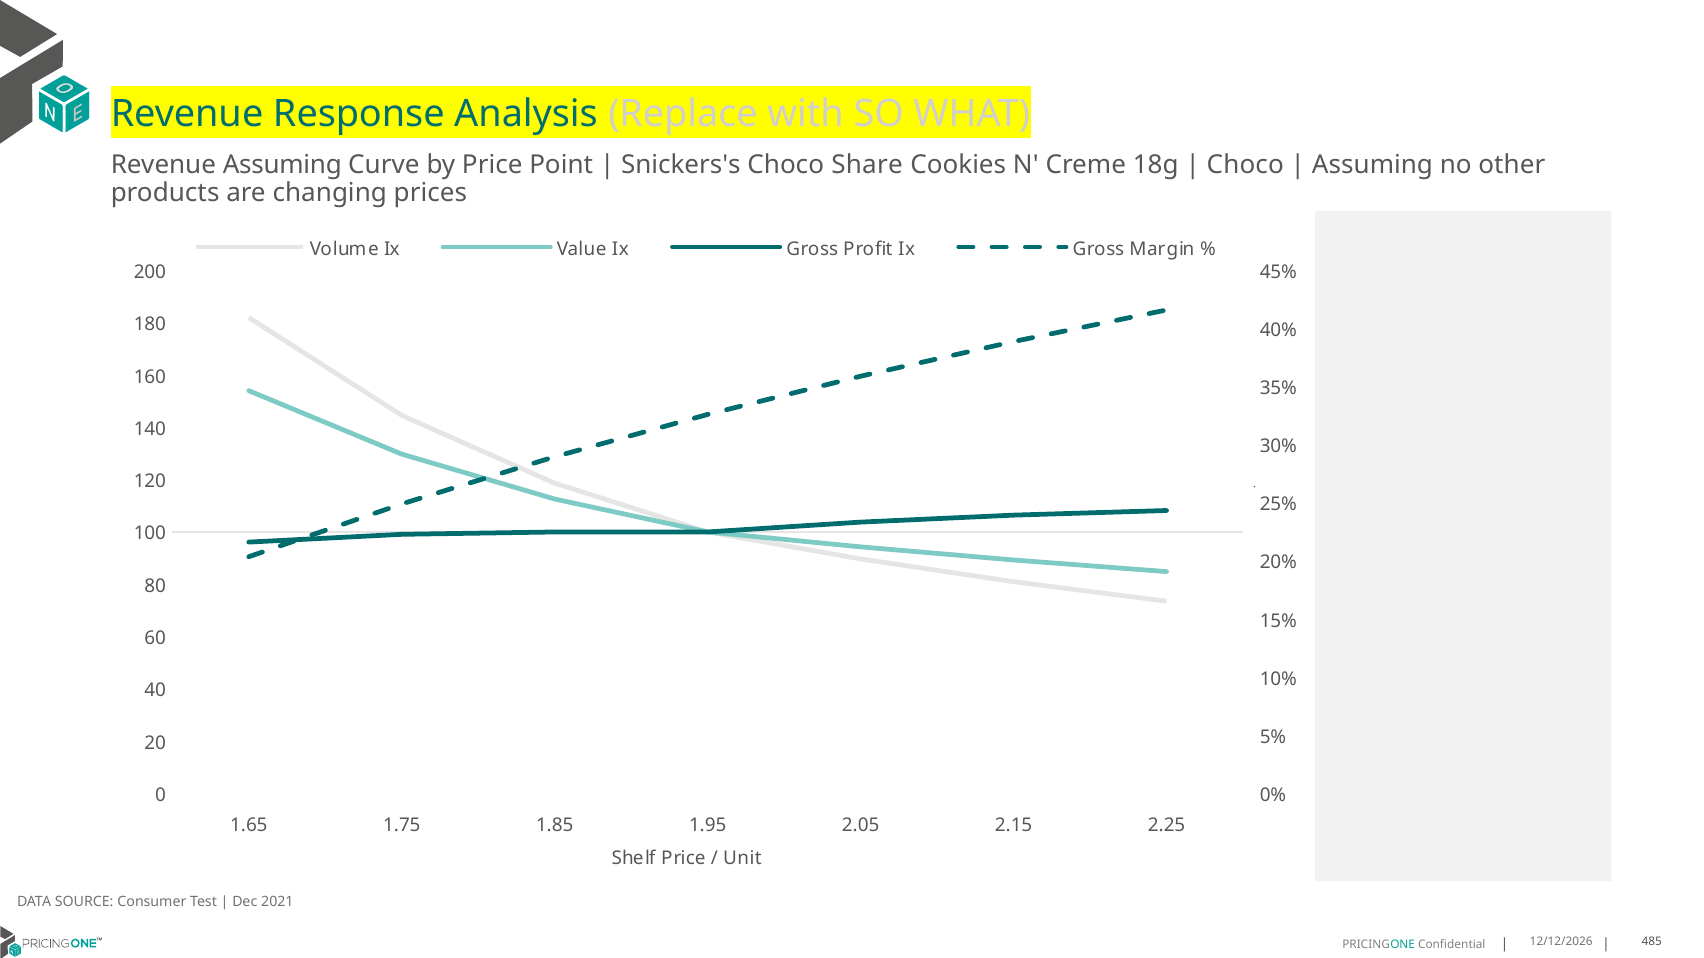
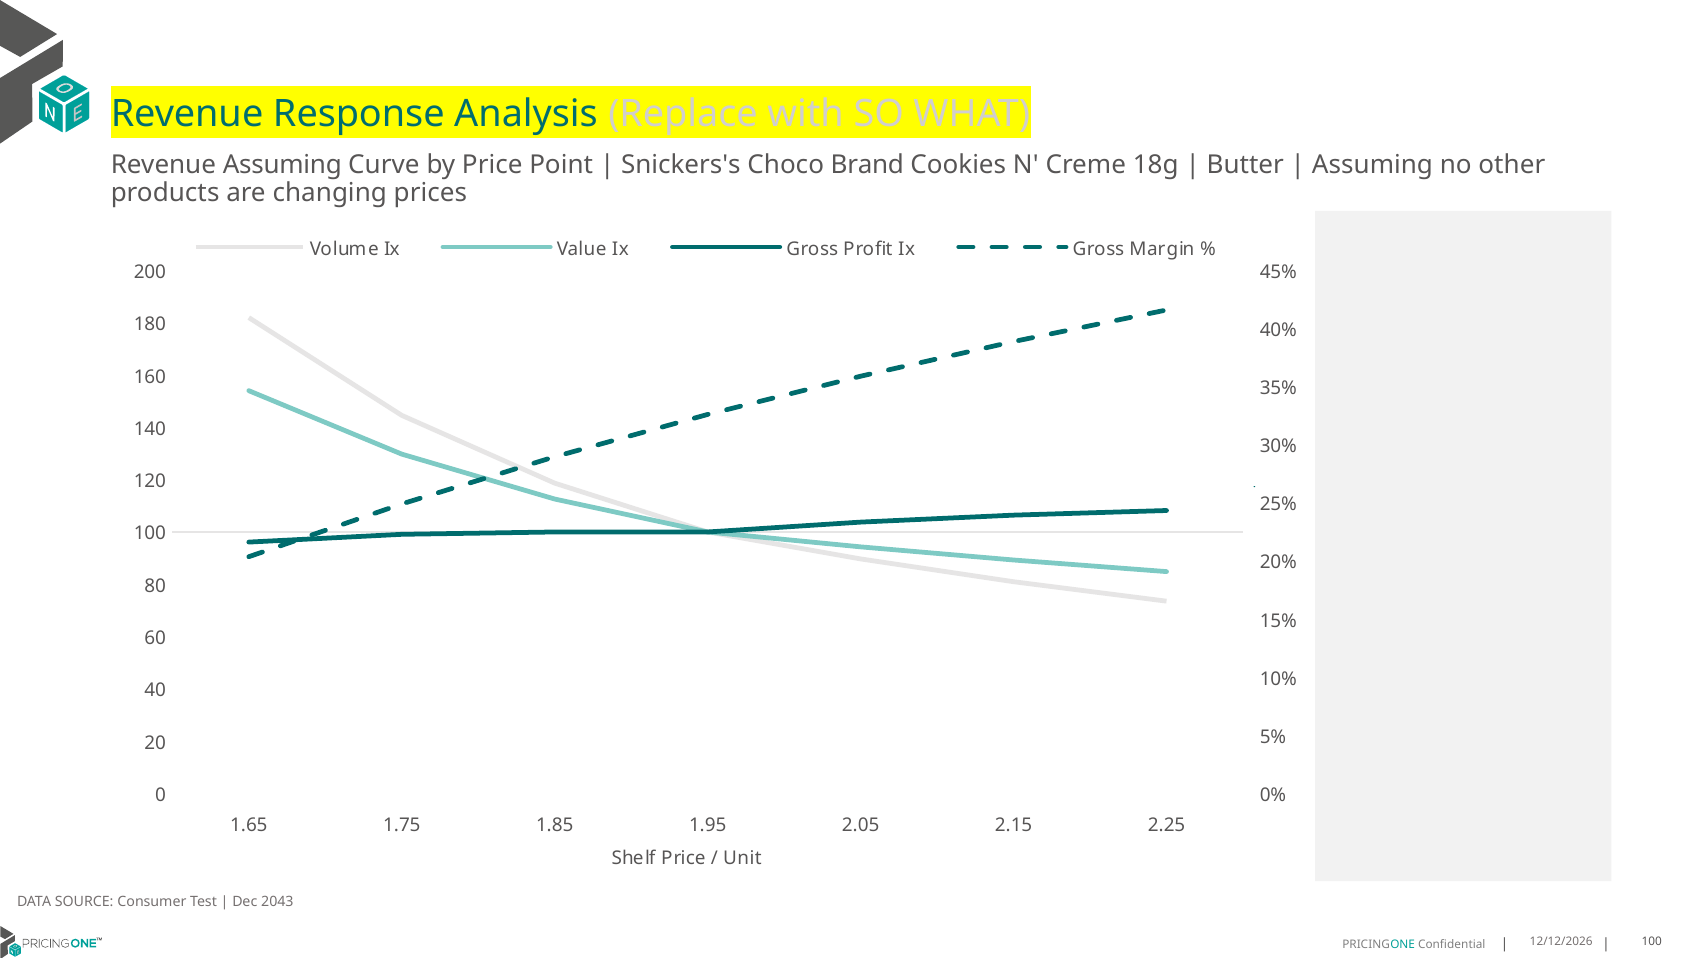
Share: Share -> Brand
Choco at (1245, 165): Choco -> Butter
2021: 2021 -> 2043
485 at (1652, 942): 485 -> 100
